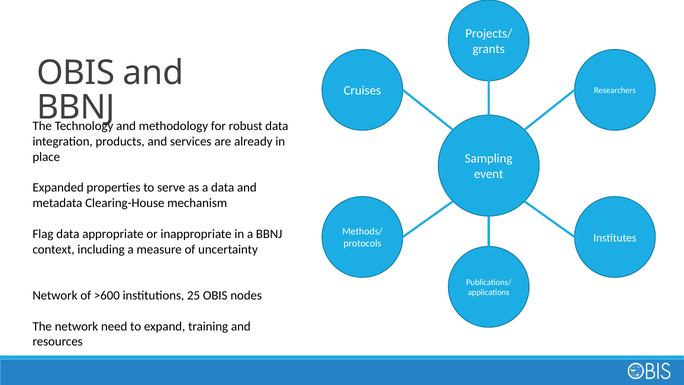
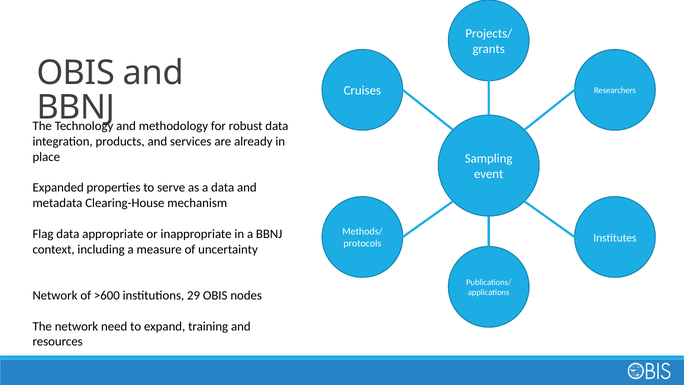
25: 25 -> 29
